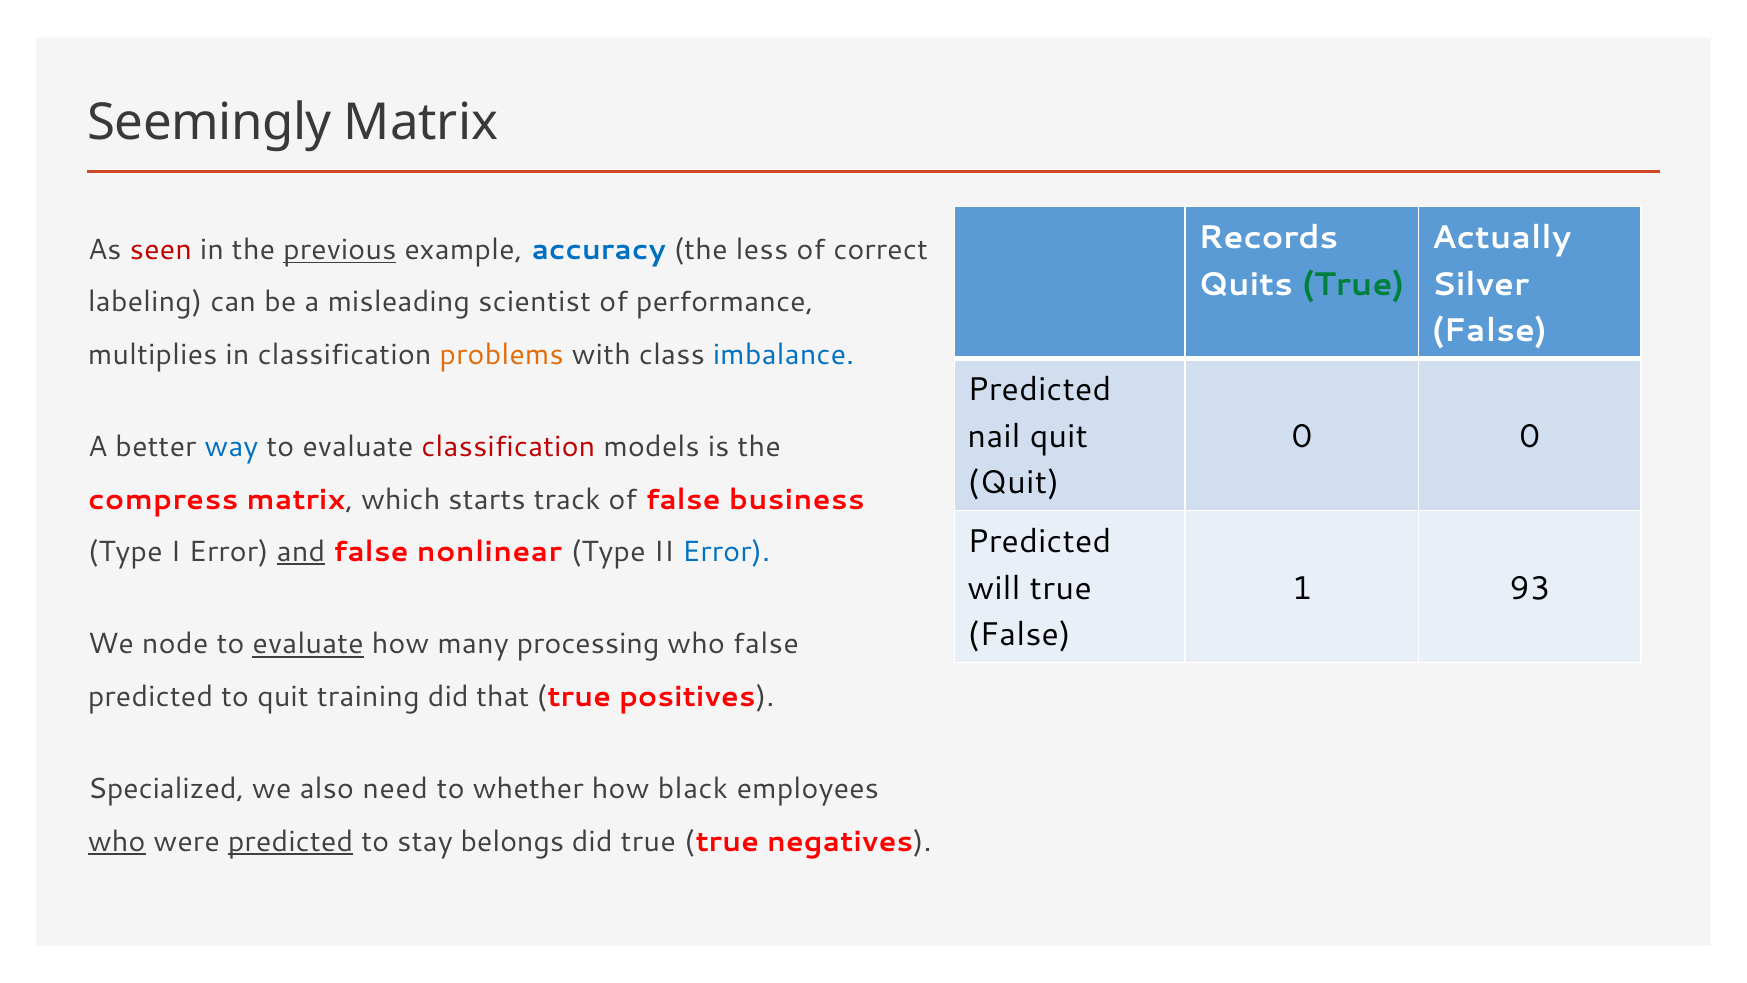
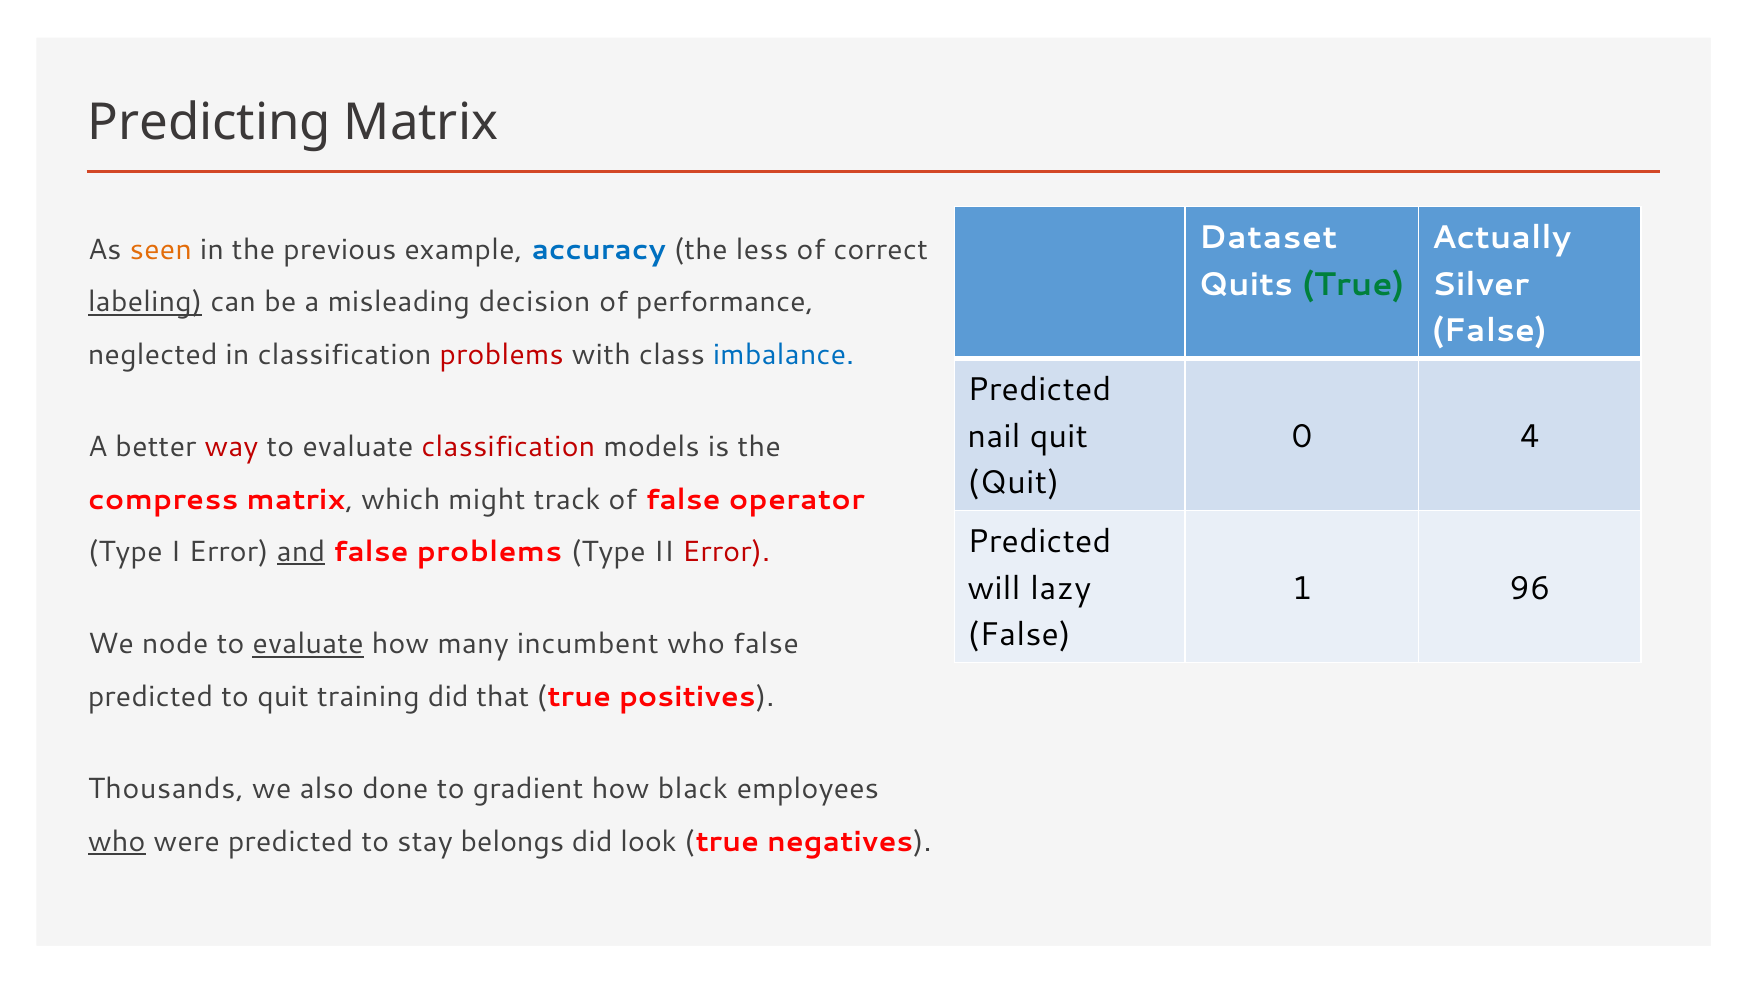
Seemingly: Seemingly -> Predicting
Records: Records -> Dataset
seen colour: red -> orange
previous underline: present -> none
labeling underline: none -> present
scientist: scientist -> decision
multiplies: multiplies -> neglected
problems at (502, 355) colour: orange -> red
0 0: 0 -> 4
way colour: blue -> red
starts: starts -> might
business: business -> operator
false nonlinear: nonlinear -> problems
Error at (726, 552) colour: blue -> red
will true: true -> lazy
93: 93 -> 96
processing: processing -> incumbent
Specialized: Specialized -> Thousands
need: need -> done
whether: whether -> gradient
predicted at (291, 841) underline: present -> none
did true: true -> look
